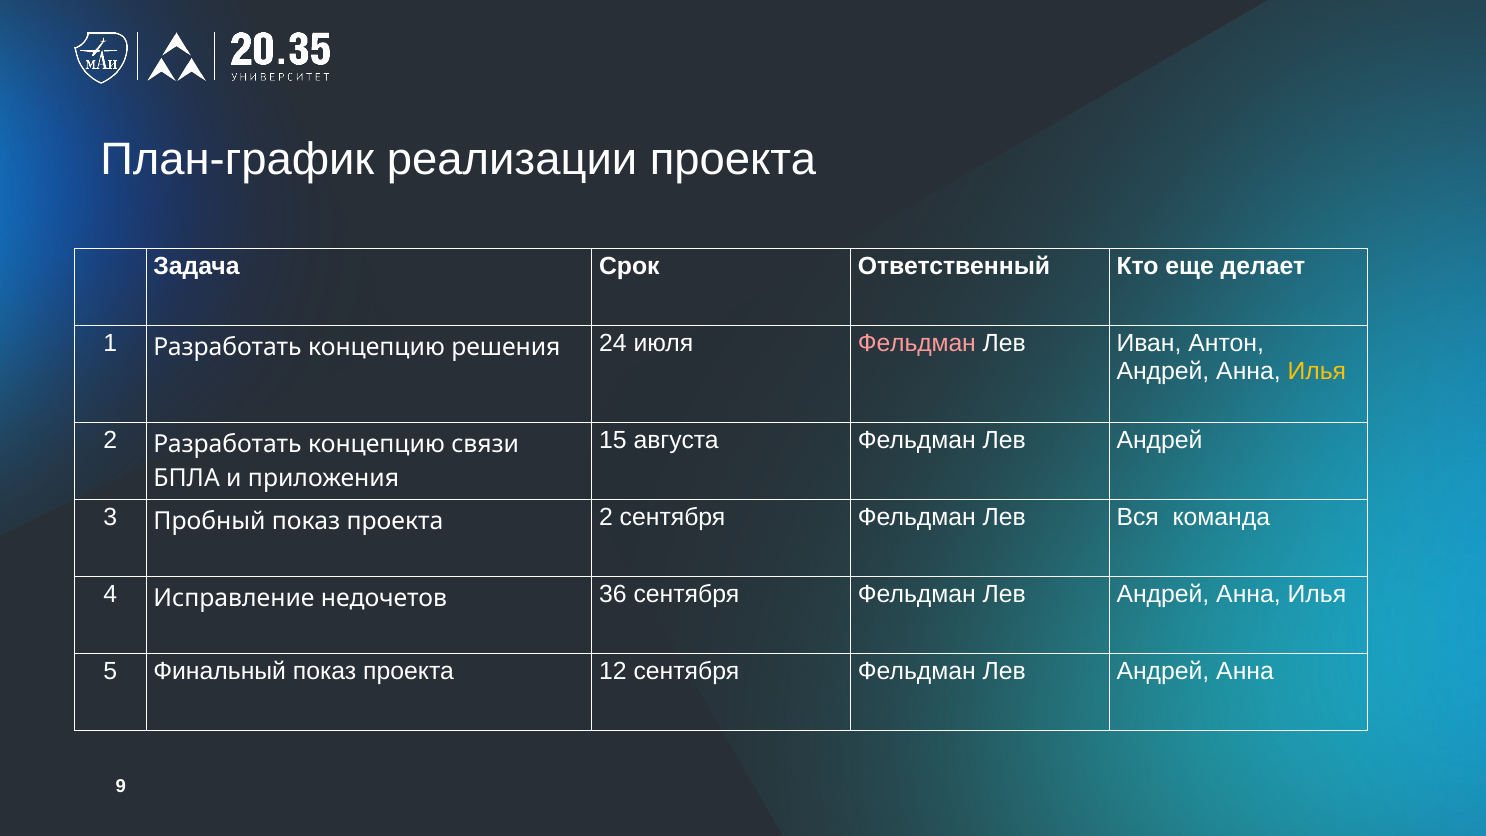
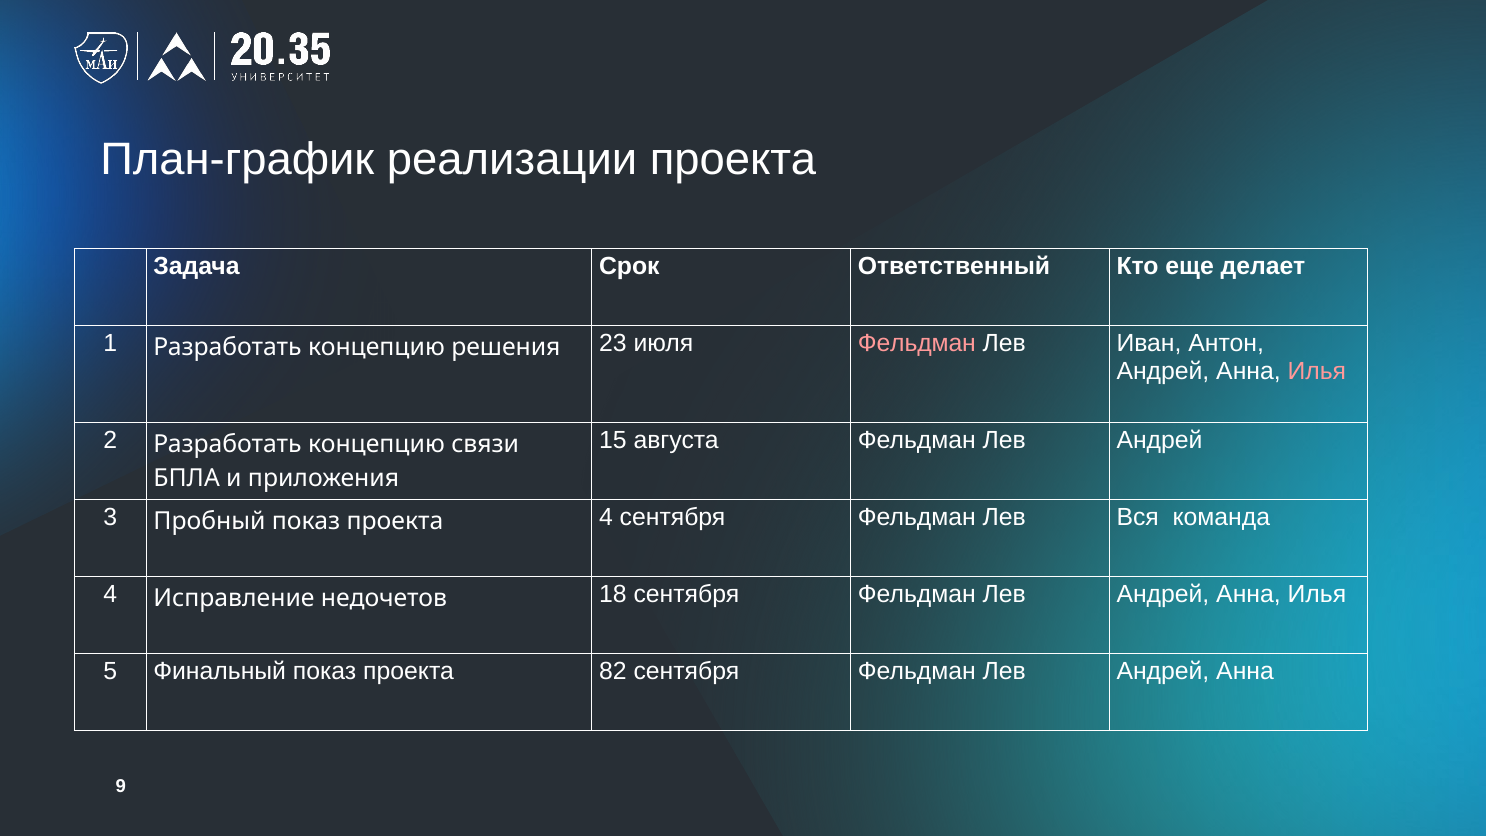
24: 24 -> 23
Илья at (1317, 371) colour: yellow -> pink
проекта 2: 2 -> 4
36: 36 -> 18
12: 12 -> 82
